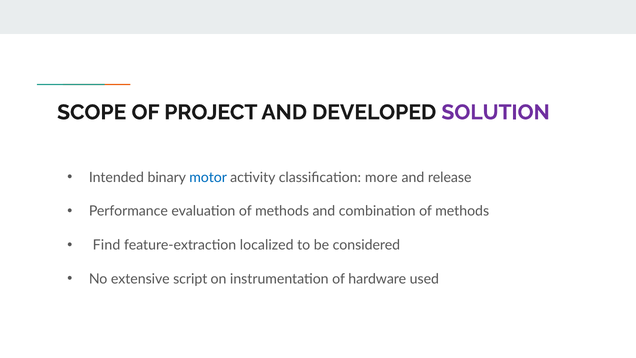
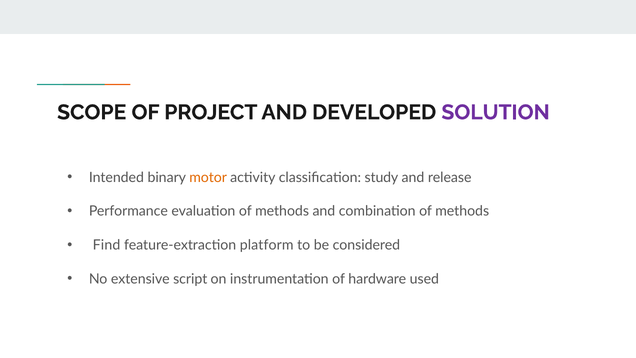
motor colour: blue -> orange
more: more -> study
localized: localized -> platform
